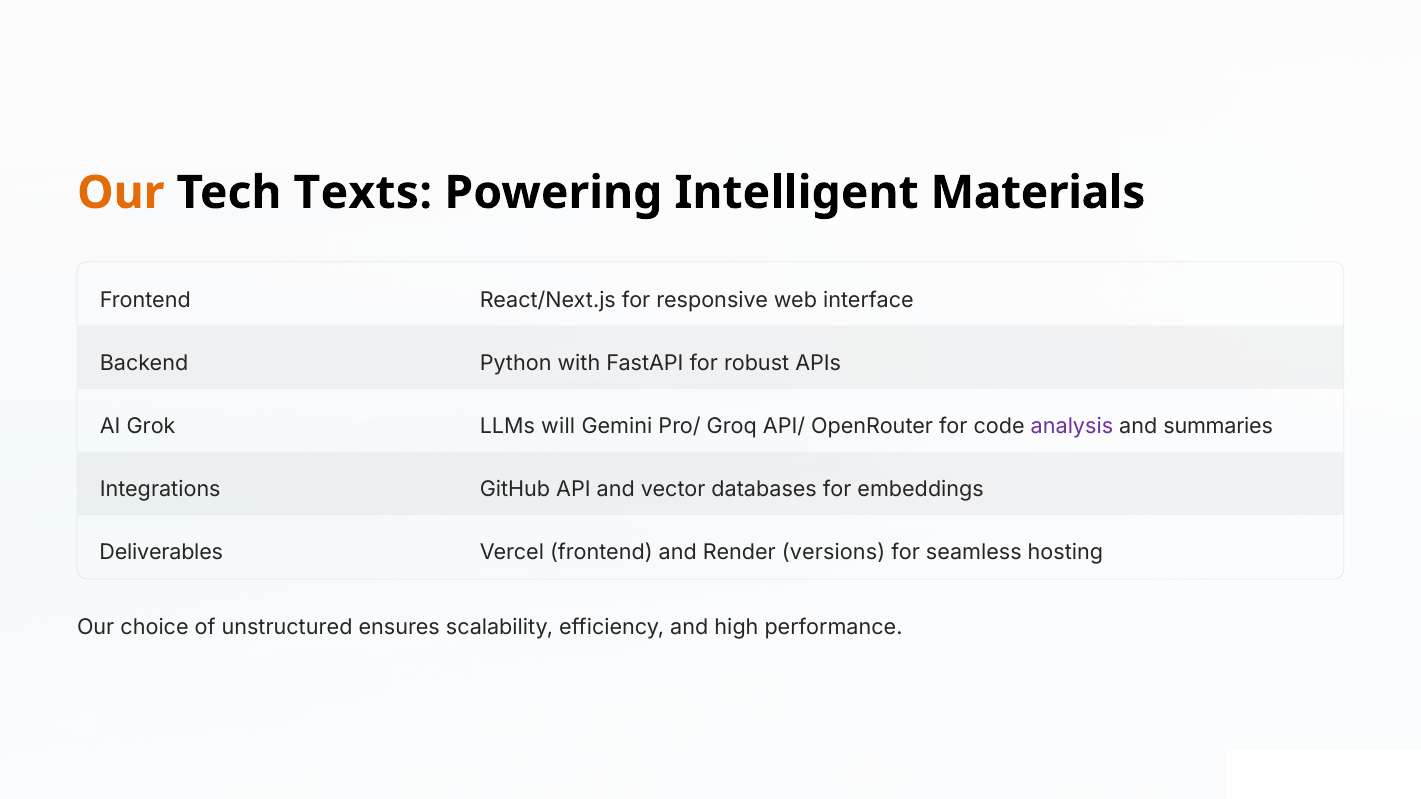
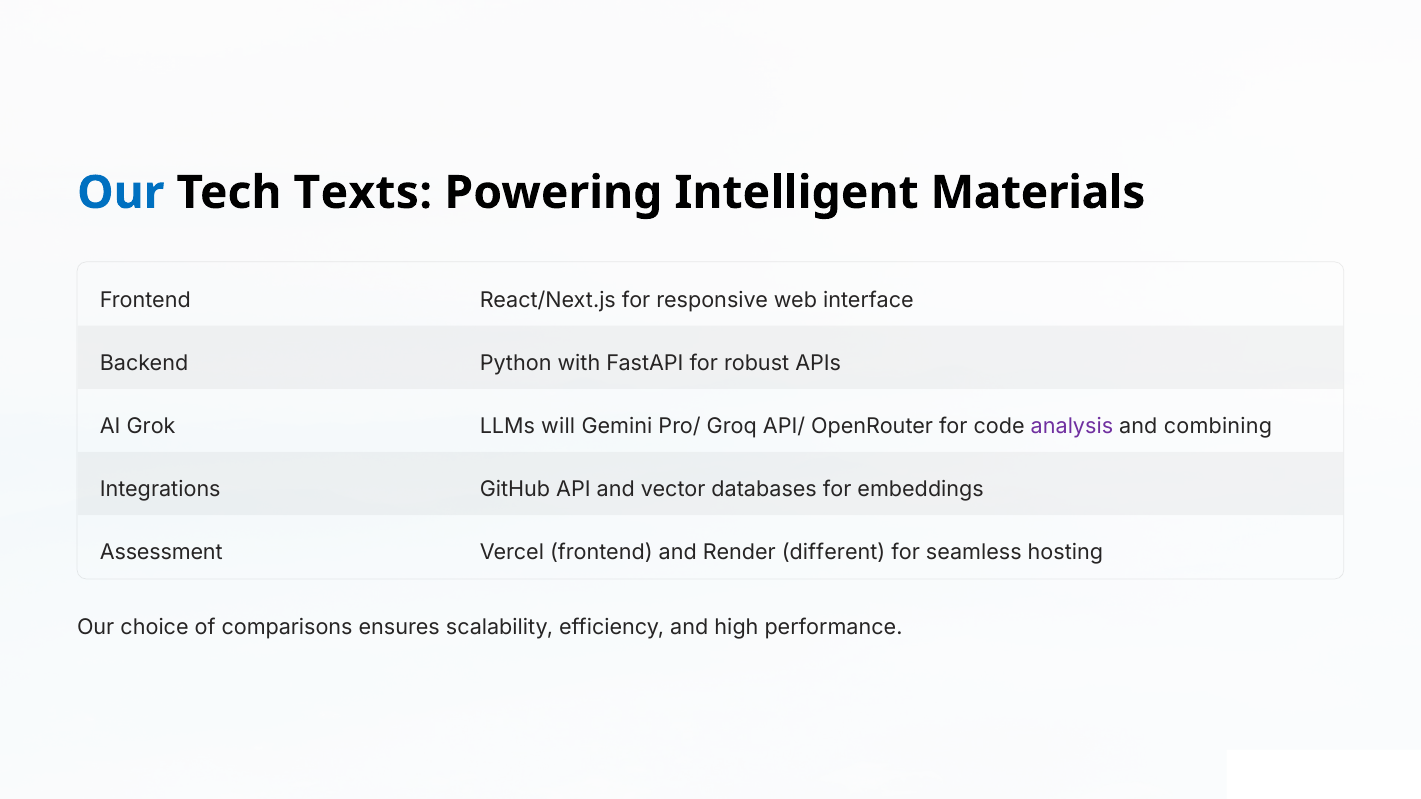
Our at (121, 193) colour: orange -> blue
summaries: summaries -> combining
Deliverables: Deliverables -> Assessment
versions: versions -> different
unstructured: unstructured -> comparisons
